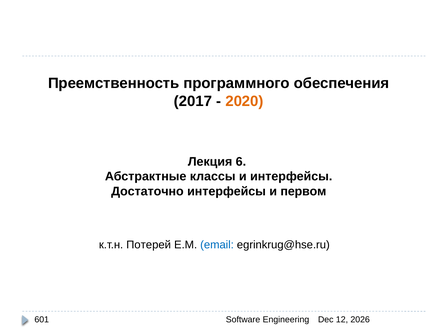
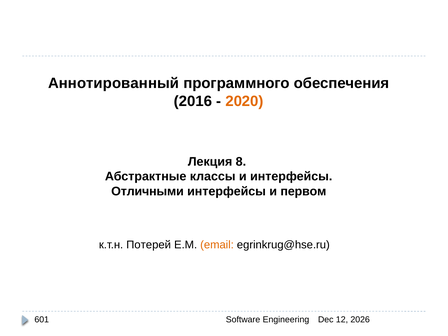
Преемственность: Преемственность -> Аннотированный
2017: 2017 -> 2016
6: 6 -> 8
Достаточно: Достаточно -> Отличными
email colour: blue -> orange
